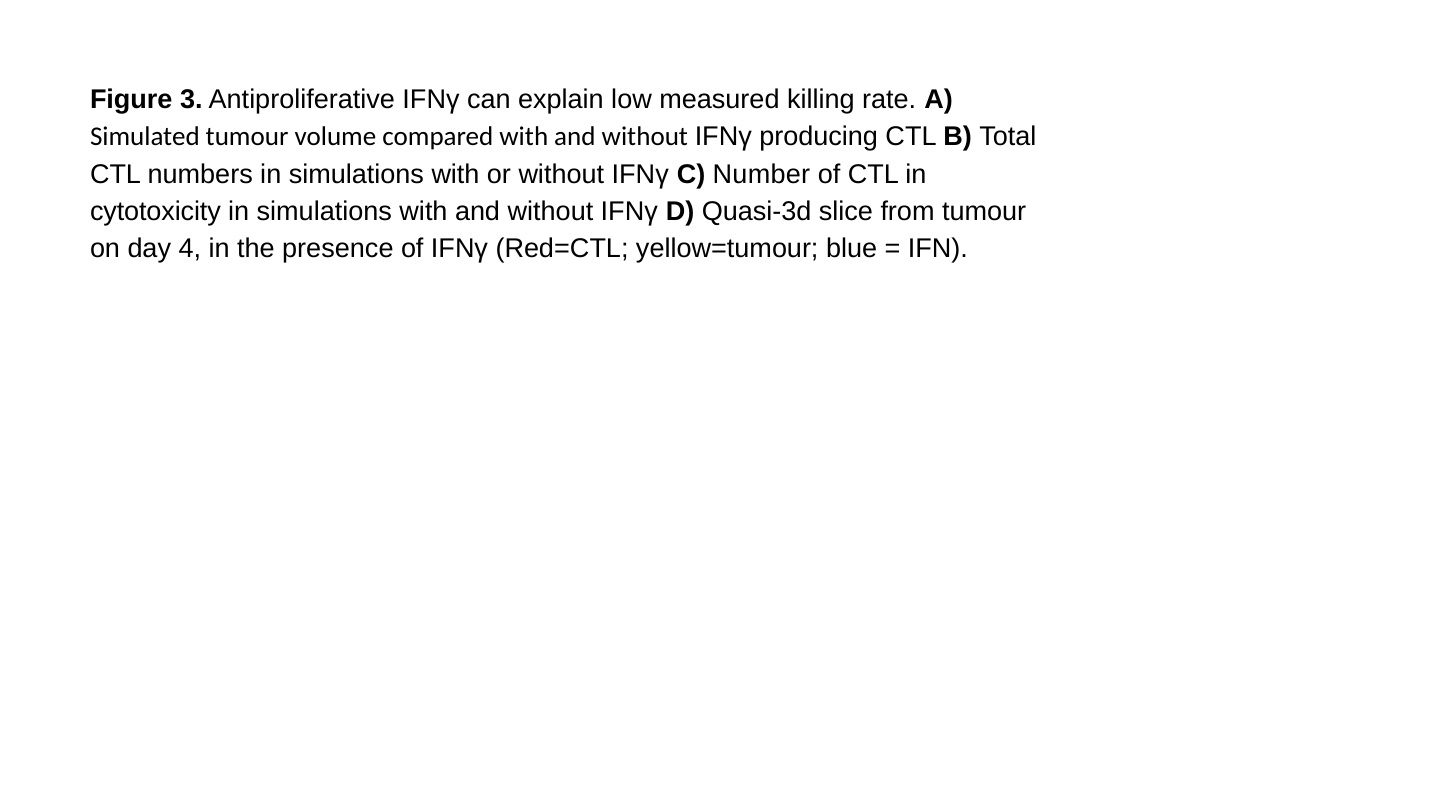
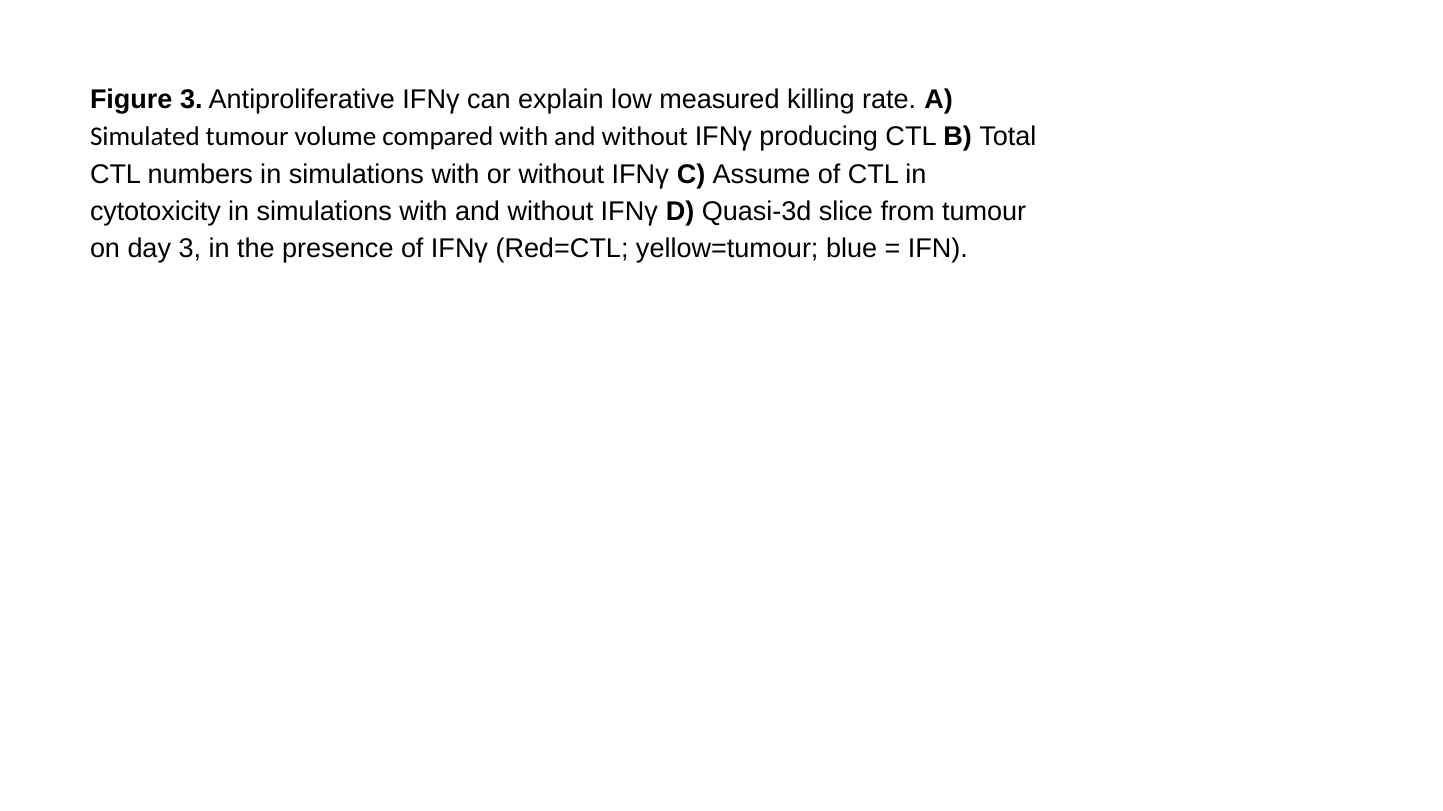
Number: Number -> Assume
day 4: 4 -> 3
